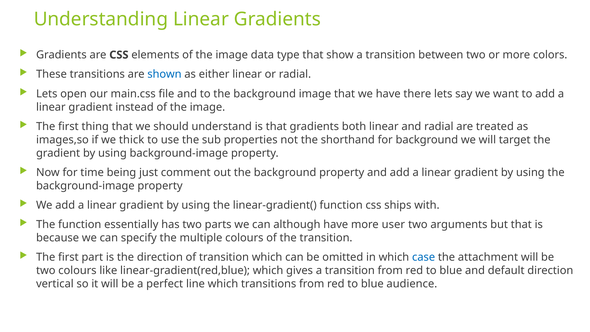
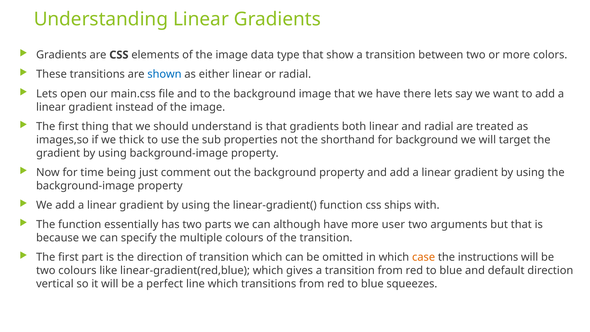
case colour: blue -> orange
attachment: attachment -> instructions
audience: audience -> squeezes
